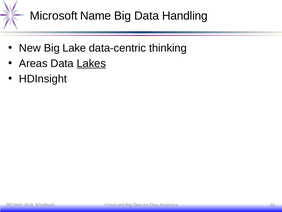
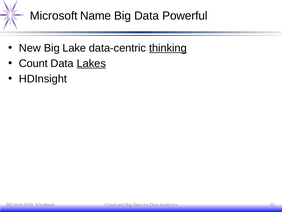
Handling: Handling -> Powerful
thinking underline: none -> present
Areas: Areas -> Count
